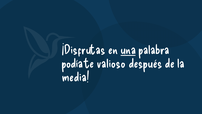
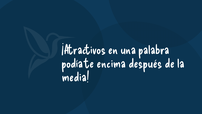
¡Disfrutas: ¡Disfrutas -> ¡Atractivos
una underline: present -> none
valioso: valioso -> encima
